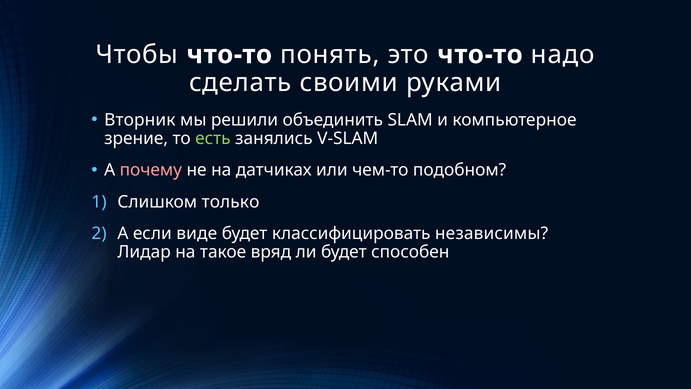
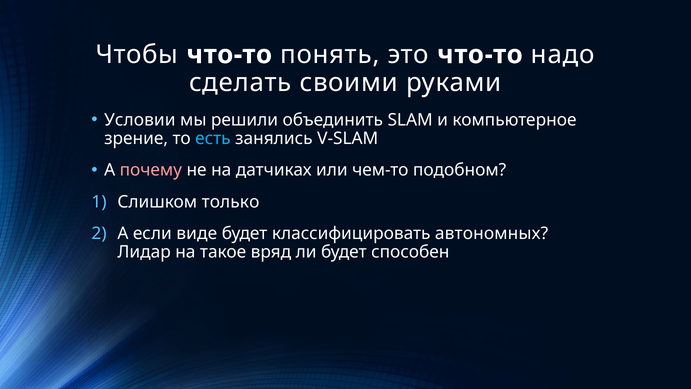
Вторник: Вторник -> Условии
есть colour: light green -> light blue
независимы: независимы -> автономных
